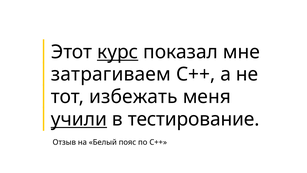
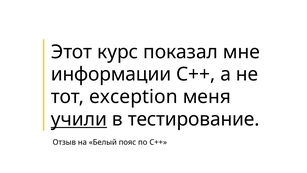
курс underline: present -> none
затрагиваем: затрагиваем -> информации
избежать: избежать -> exception
